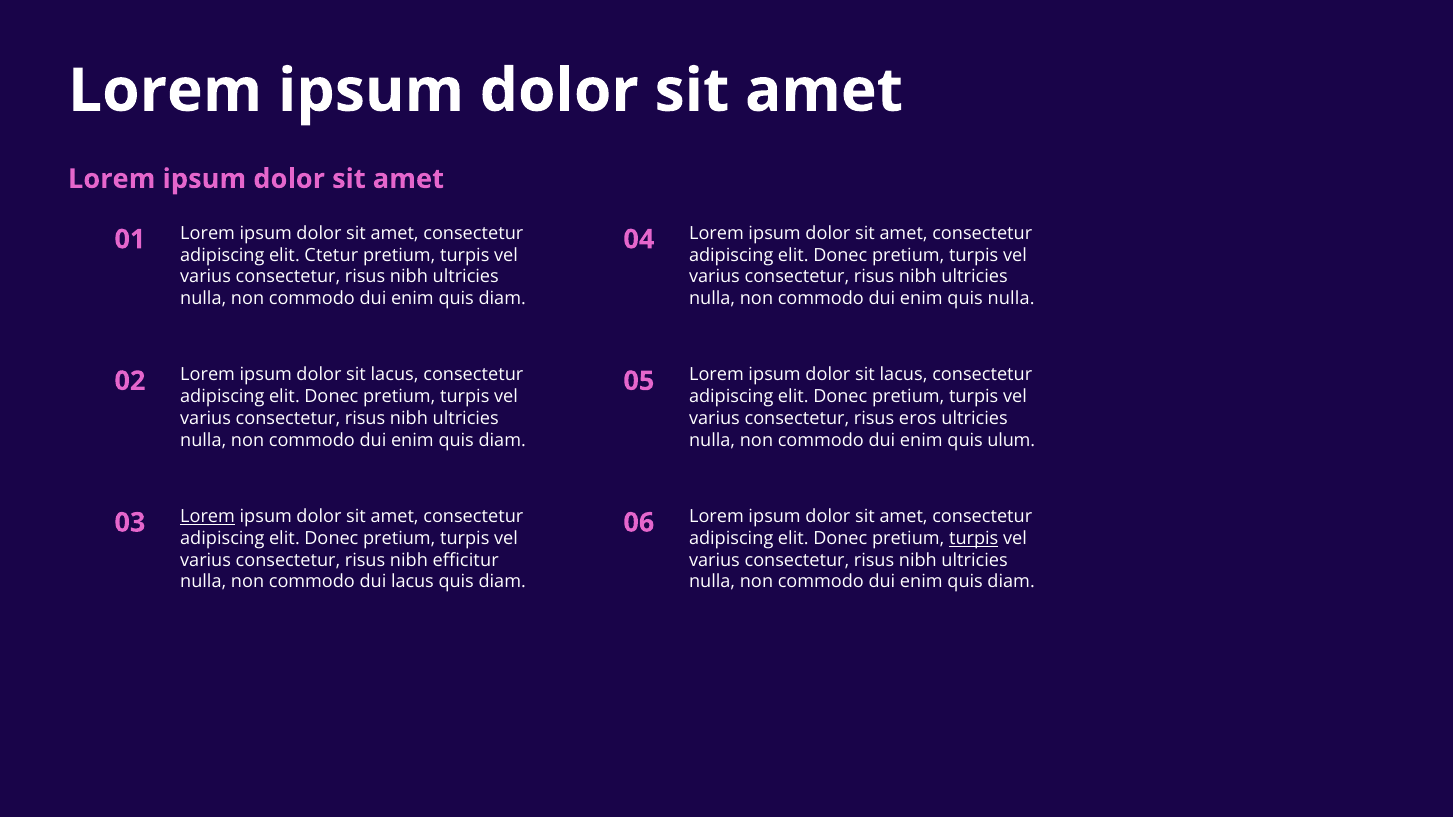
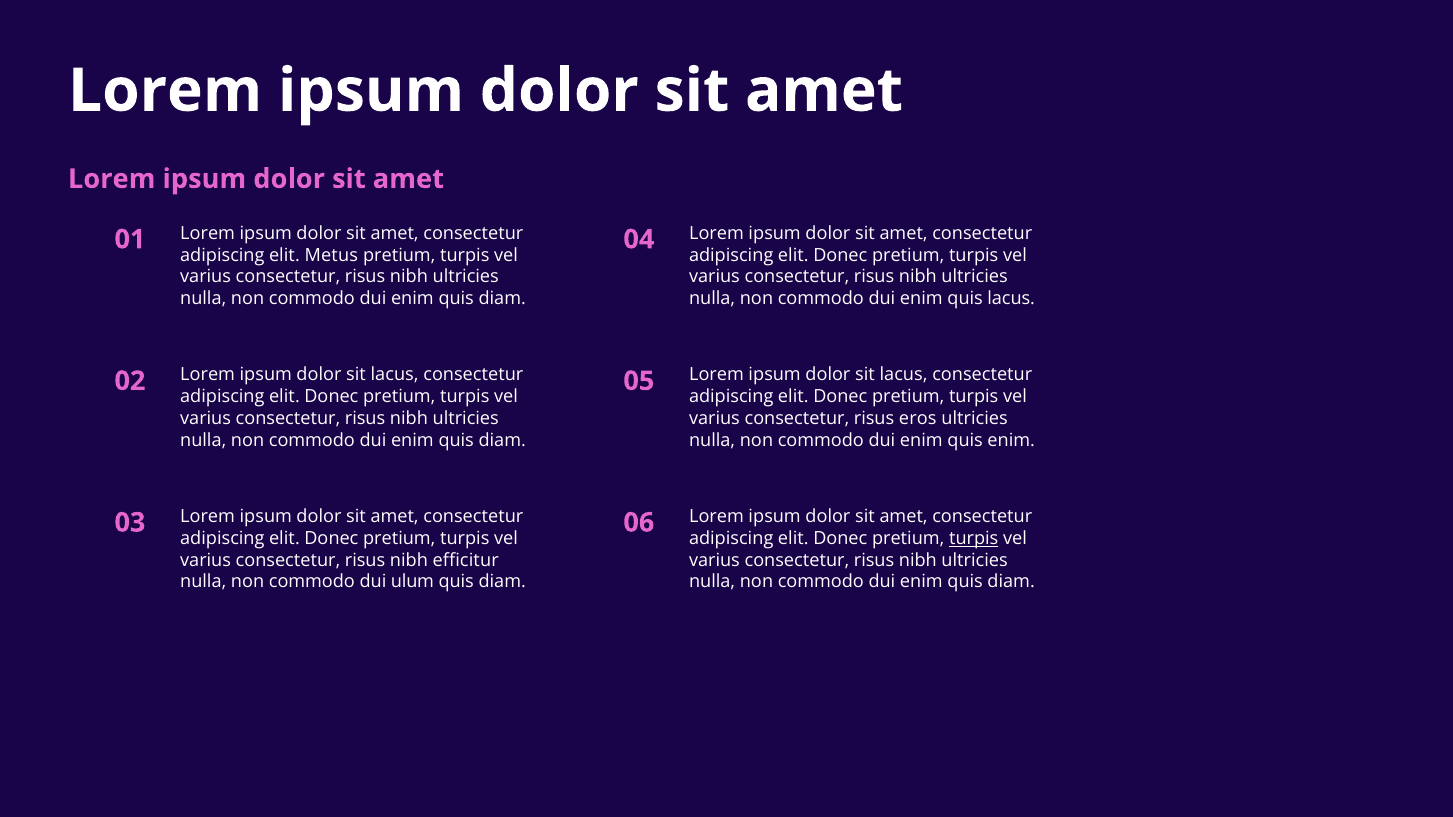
Ctetur: Ctetur -> Metus
quis nulla: nulla -> lacus
quis ulum: ulum -> enim
Lorem at (208, 517) underline: present -> none
dui lacus: lacus -> ulum
